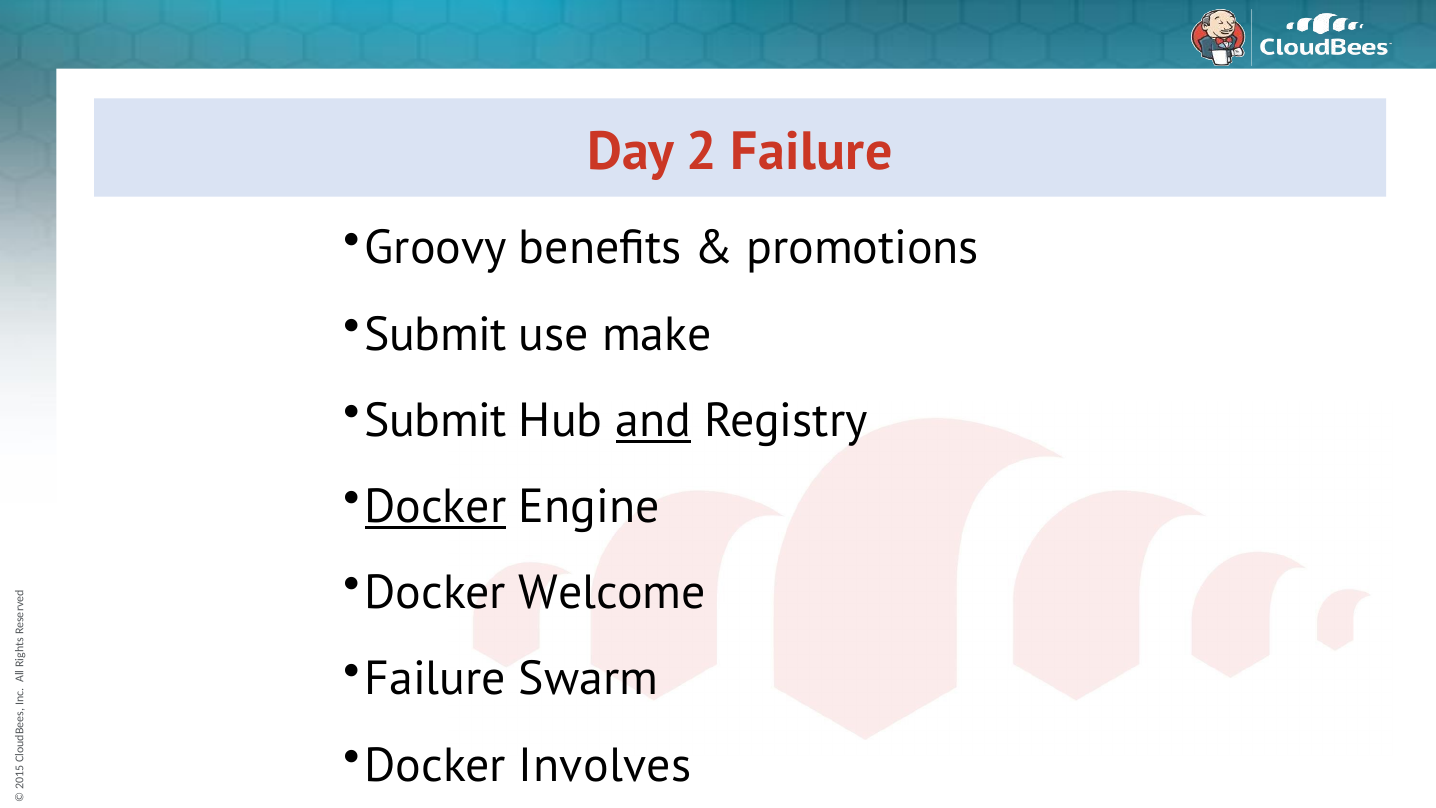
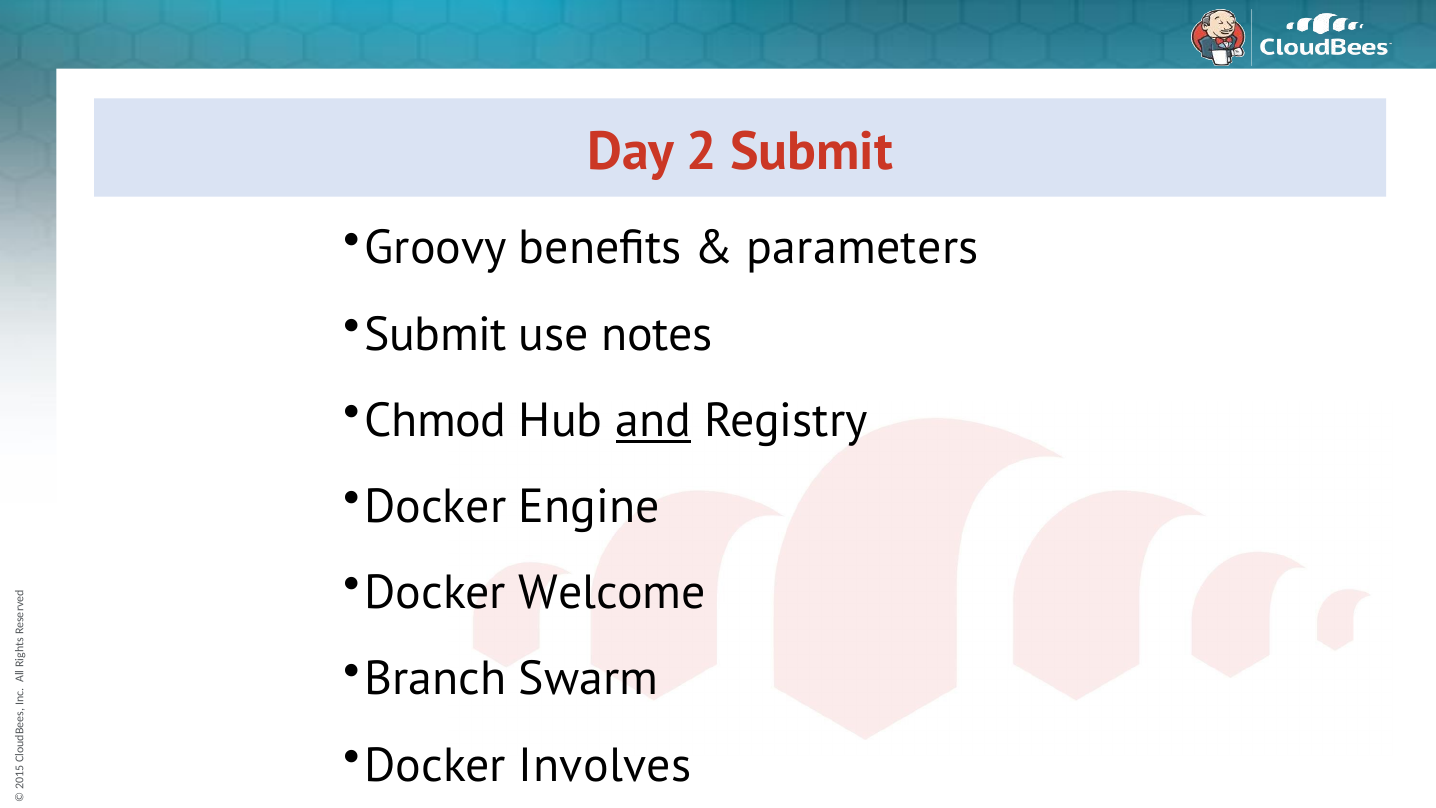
2 Failure: Failure -> Submit
promotions: promotions -> parameters
make: make -> notes
Submit at (436, 420): Submit -> Chmod
Docker at (435, 507) underline: present -> none
Failure at (435, 679): Failure -> Branch
